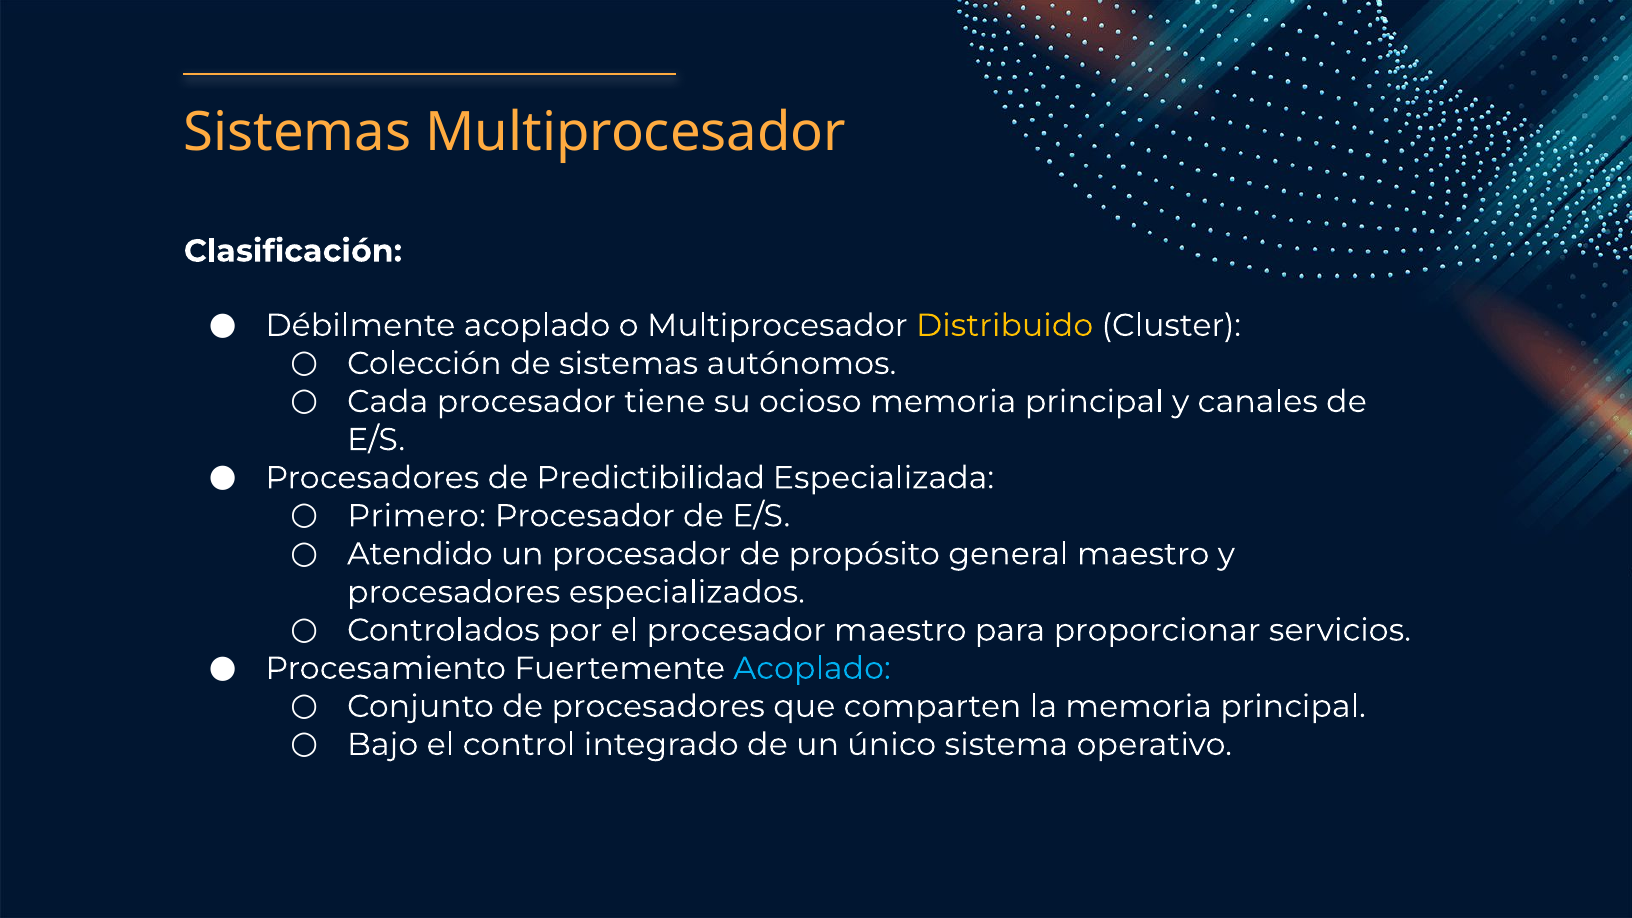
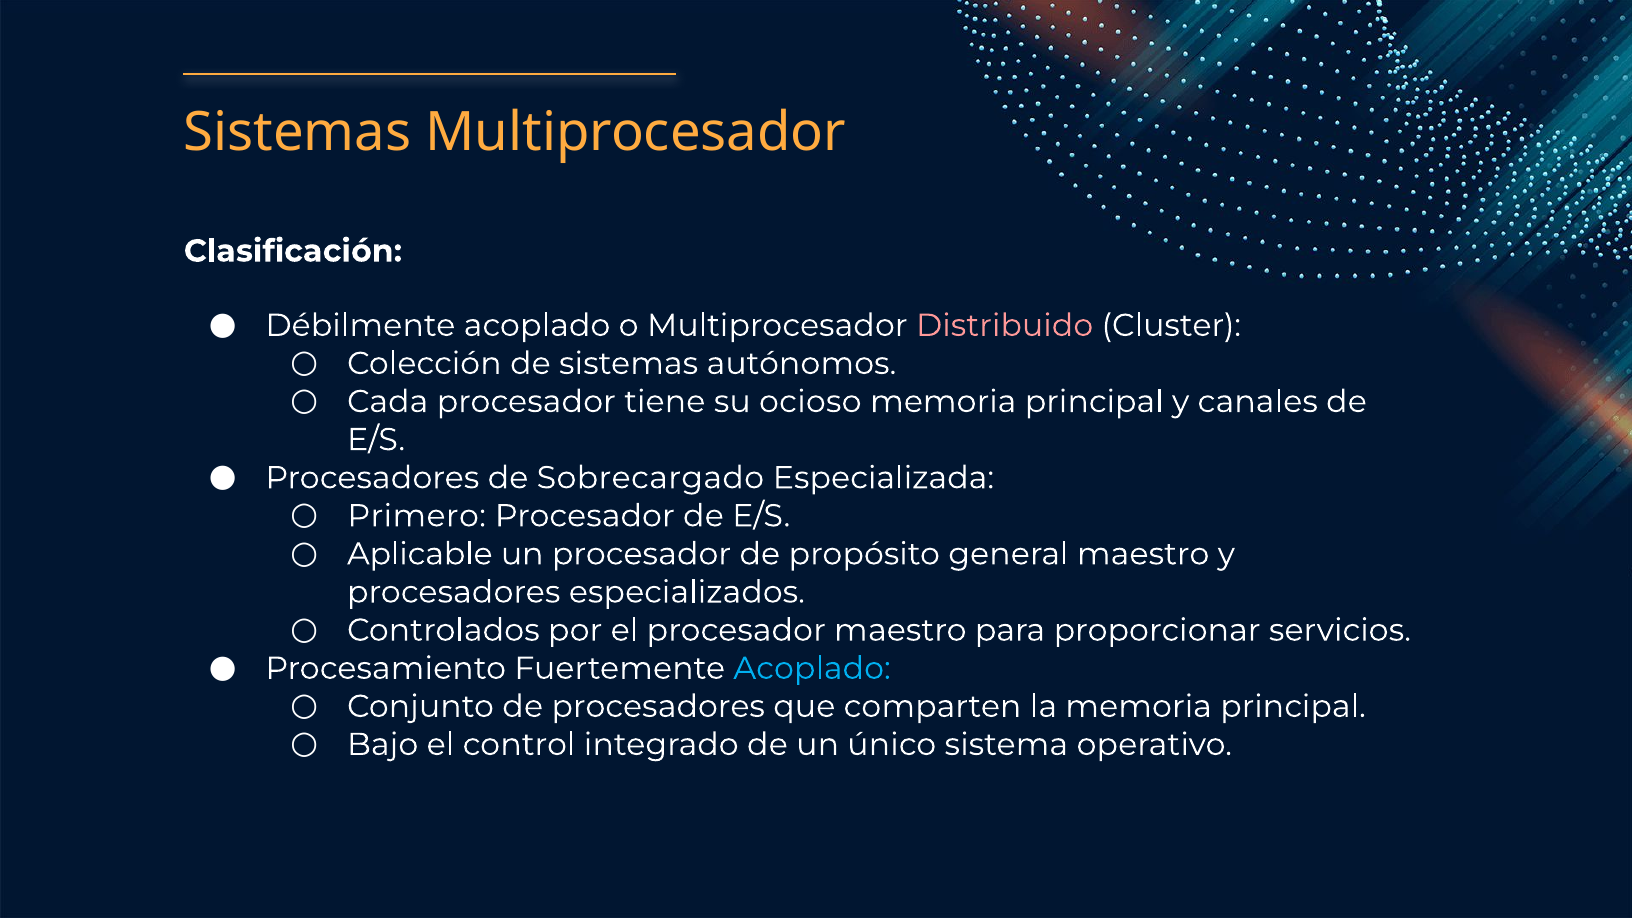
Distribuido colour: yellow -> pink
Predictibilidad: Predictibilidad -> Sobrecargado
Atendido: Atendido -> Aplicable
